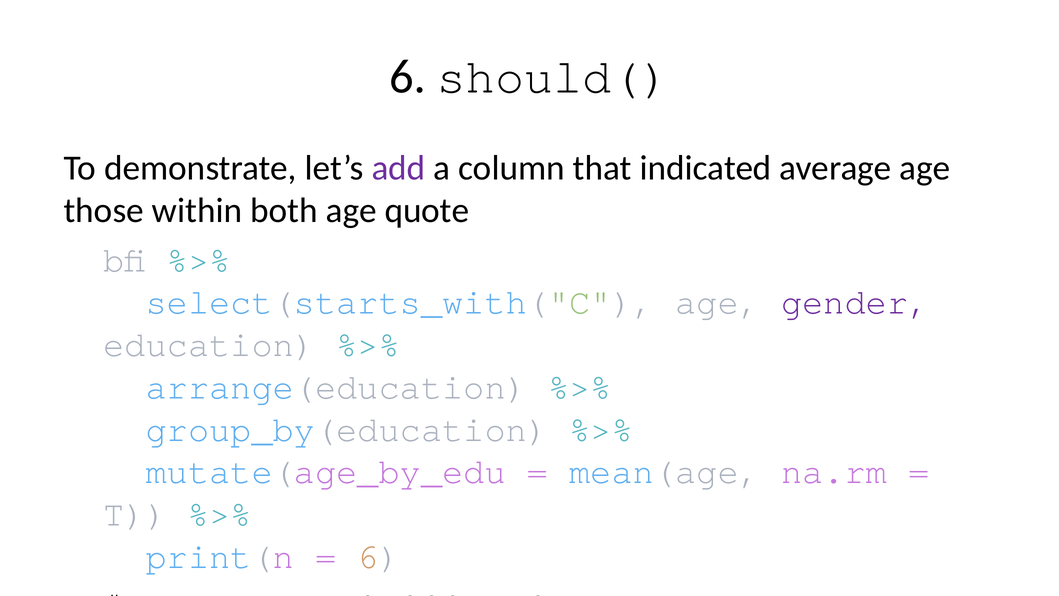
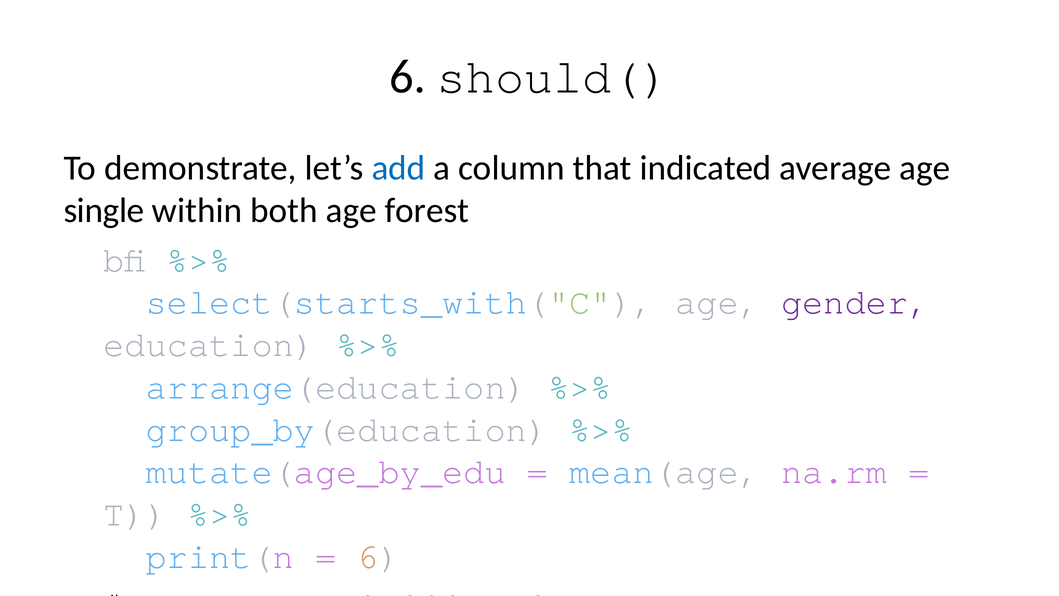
add colour: purple -> blue
those: those -> single
quote: quote -> forest
